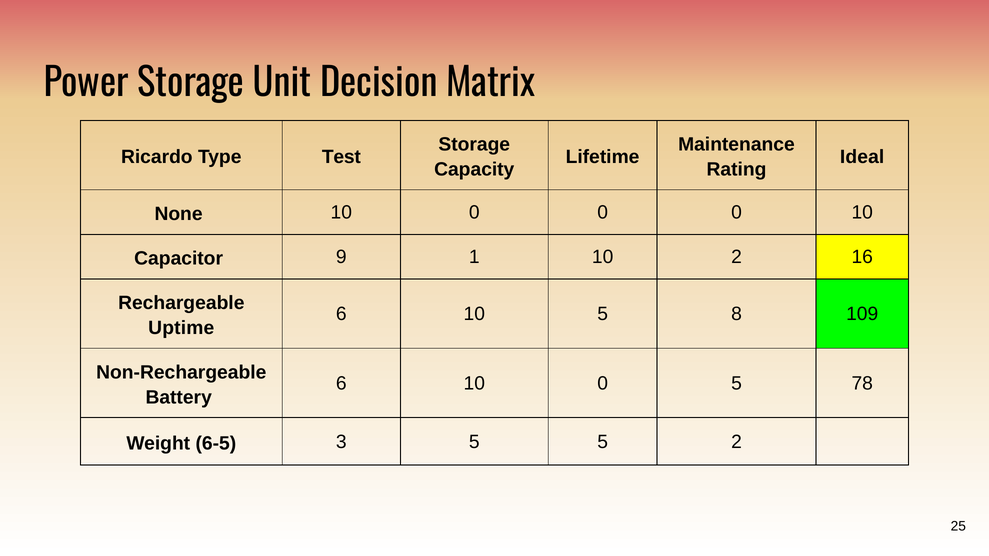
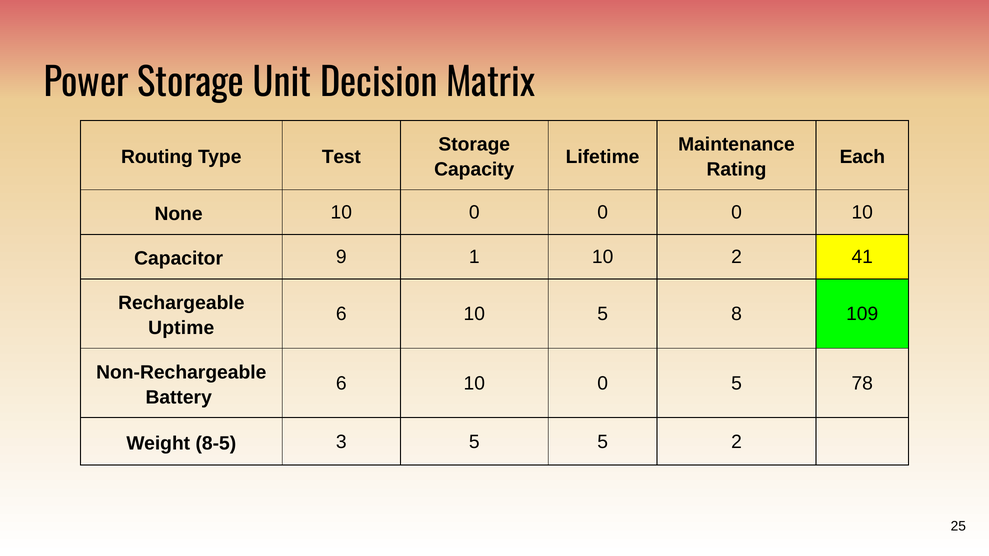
Ricardo: Ricardo -> Routing
Ideal: Ideal -> Each
16: 16 -> 41
6-5: 6-5 -> 8-5
